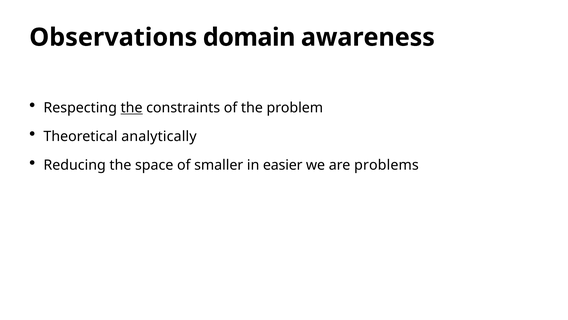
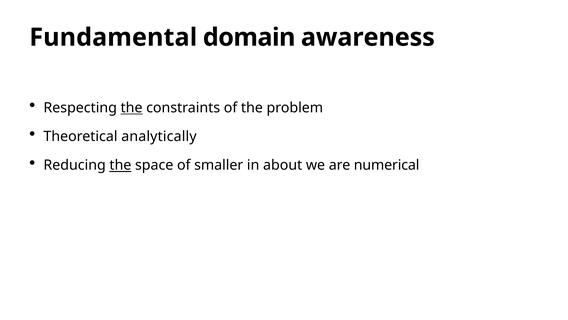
Observations: Observations -> Fundamental
the at (120, 165) underline: none -> present
easier: easier -> about
problems: problems -> numerical
